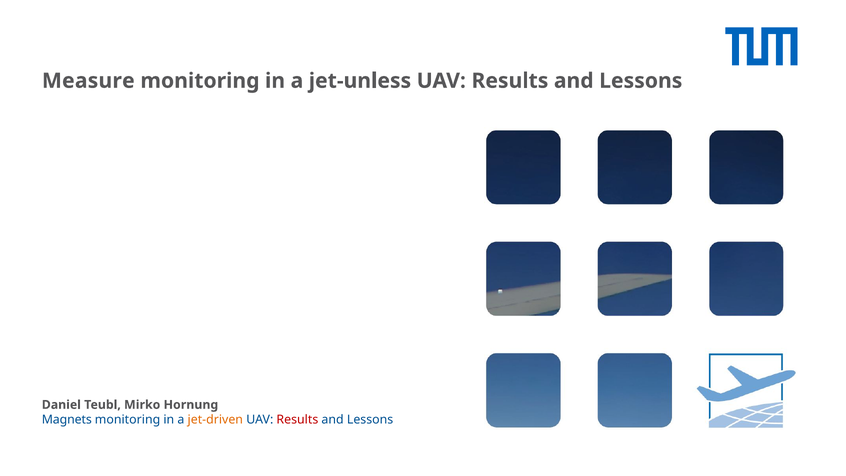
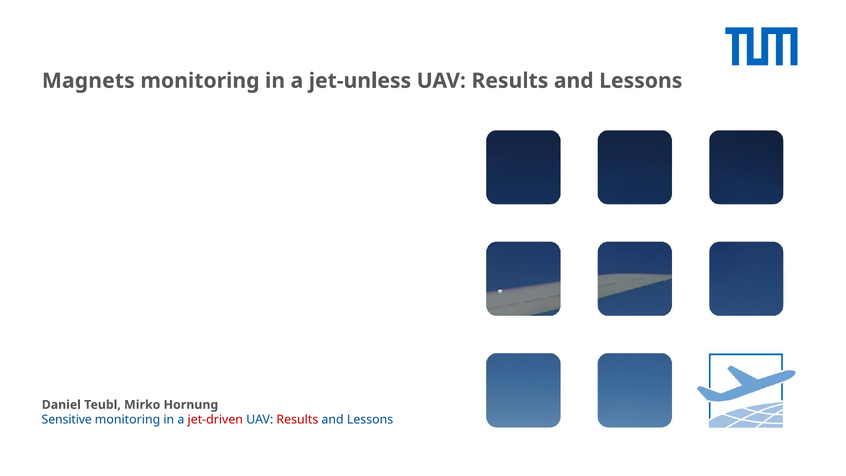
Measure: Measure -> Magnets
Magnets: Magnets -> Sensitive
jet-driven colour: orange -> red
